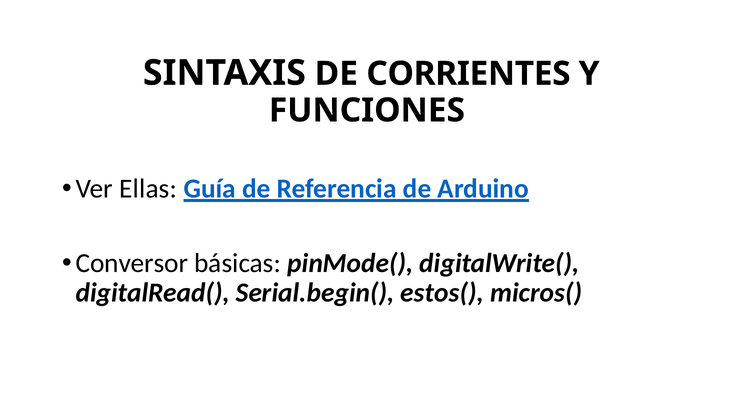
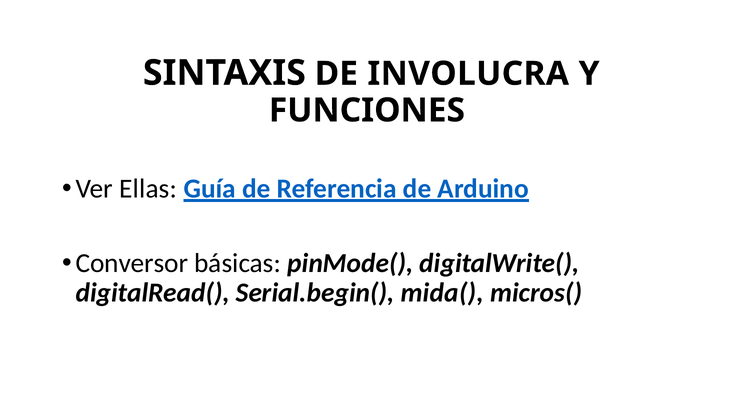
CORRIENTES: CORRIENTES -> INVOLUCRA
estos(: estos( -> mida(
